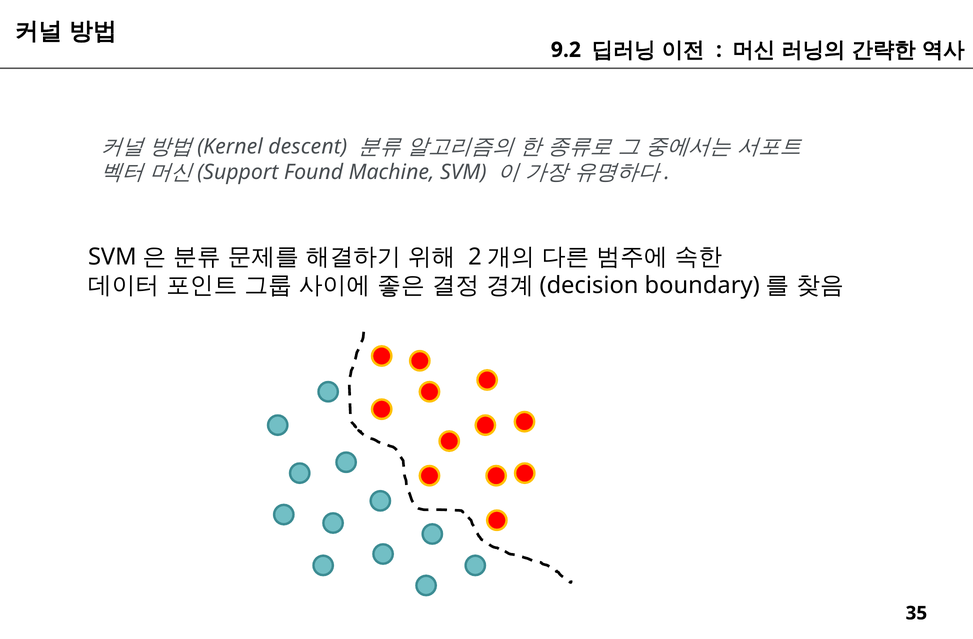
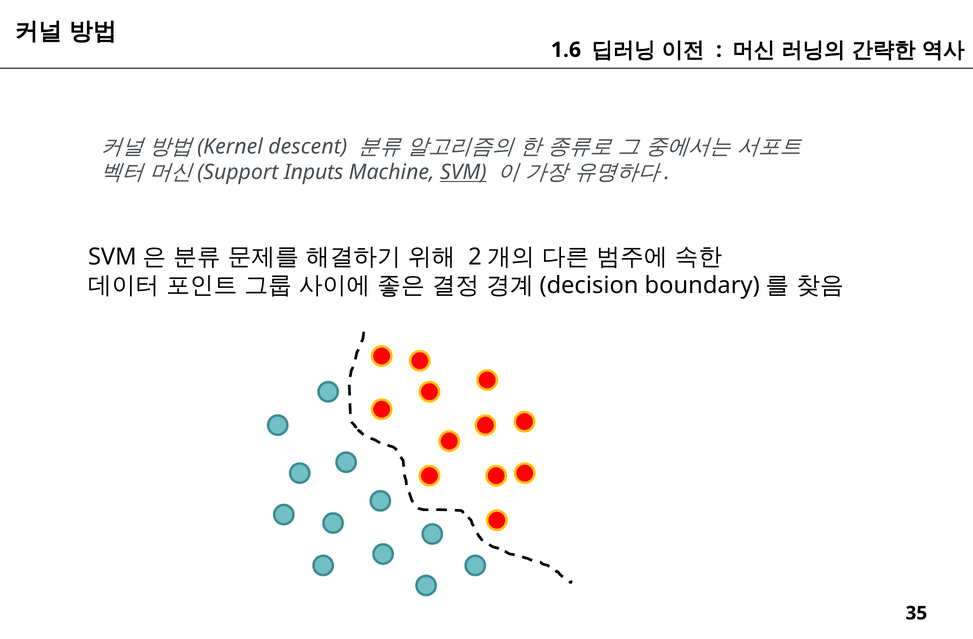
9.2: 9.2 -> 1.6
Found: Found -> Inputs
SVM underline: none -> present
